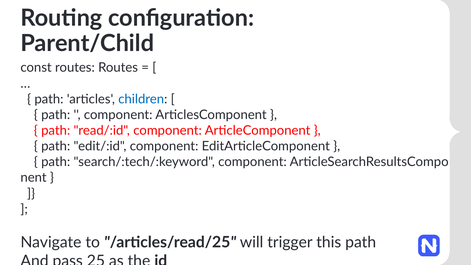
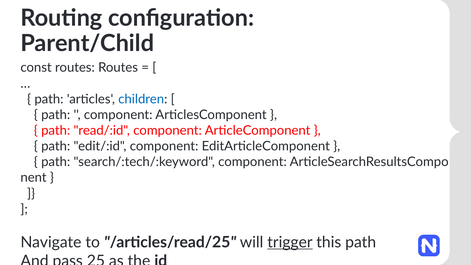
trigger underline: none -> present
